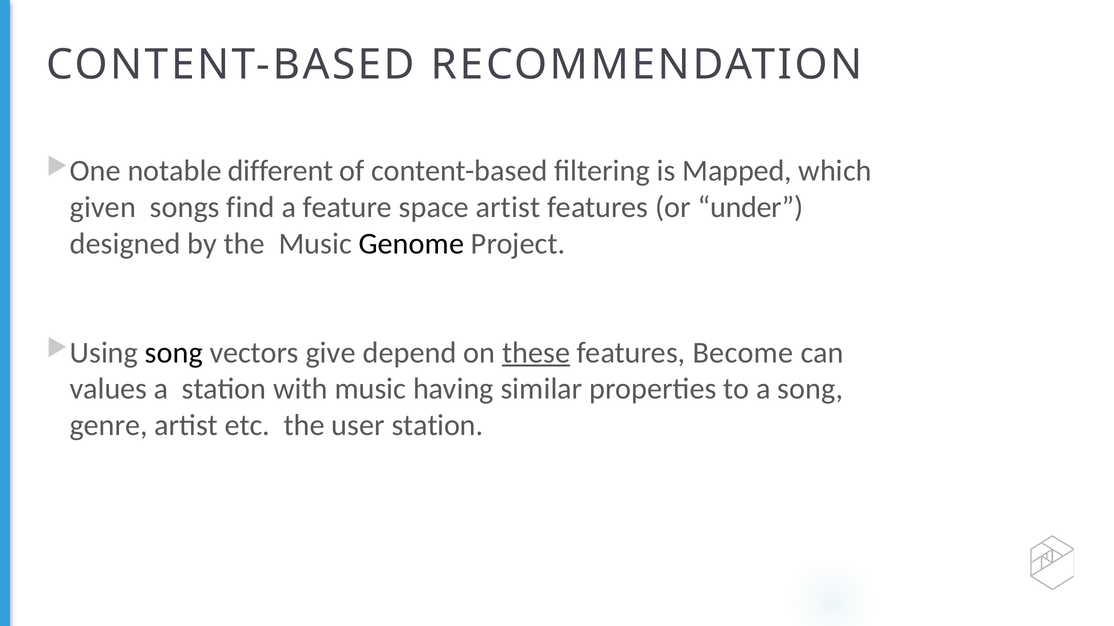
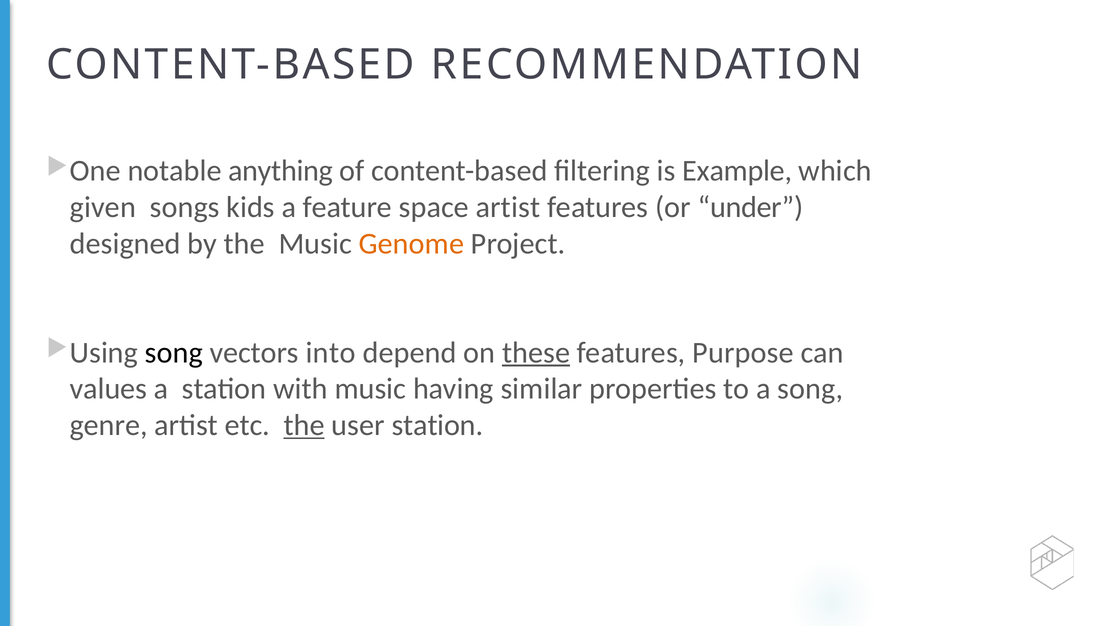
different: different -> anything
Mapped: Mapped -> Example
find: find -> kids
Genome colour: black -> orange
give: give -> into
Become: Become -> Purpose
the at (304, 425) underline: none -> present
